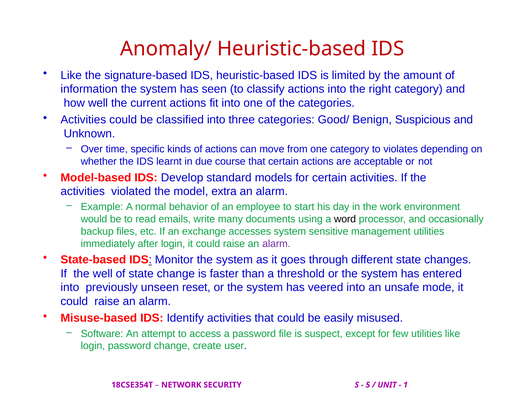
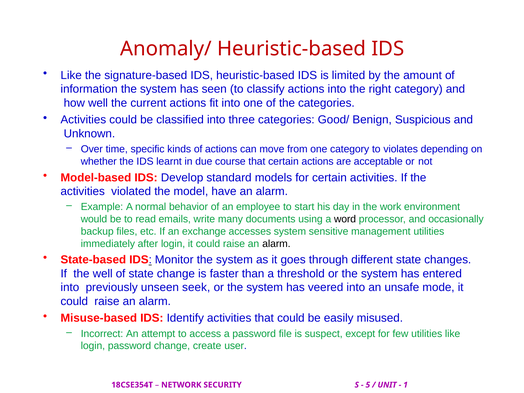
extra: extra -> have
alarm at (276, 244) colour: purple -> black
reset: reset -> seek
Software: Software -> Incorrect
